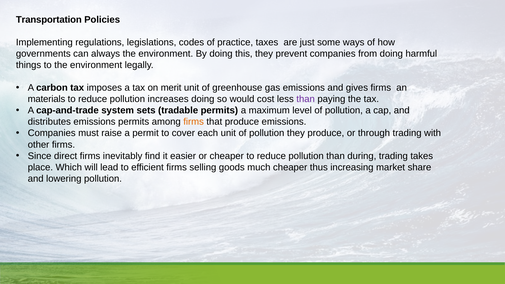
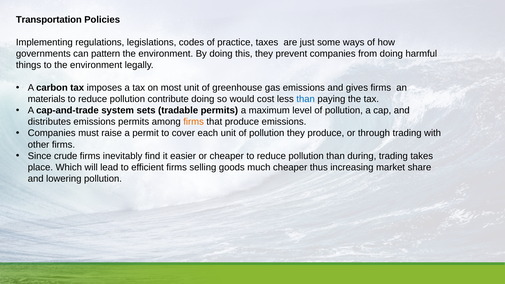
always: always -> pattern
merit: merit -> most
increases: increases -> contribute
than at (306, 99) colour: purple -> blue
direct: direct -> crude
